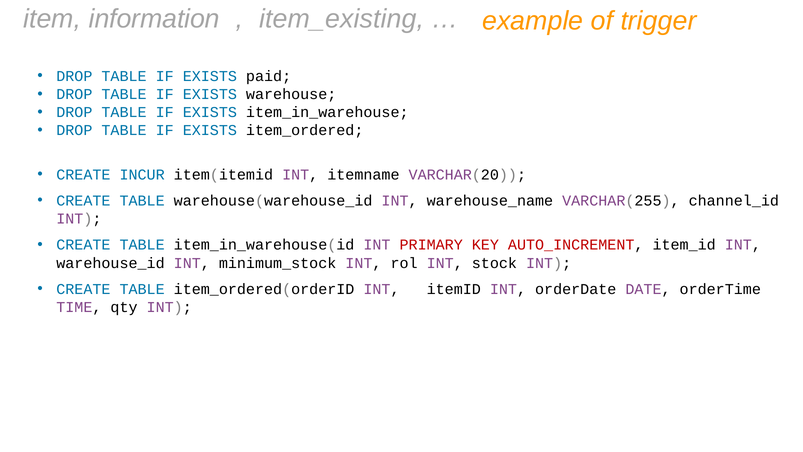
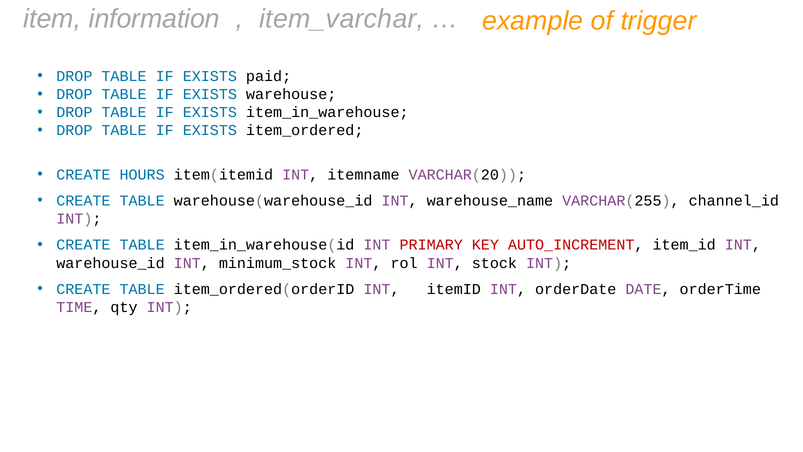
item_existing: item_existing -> item_varchar
INCUR: INCUR -> HOURS
